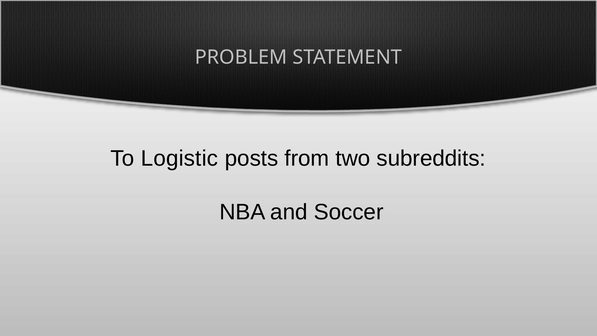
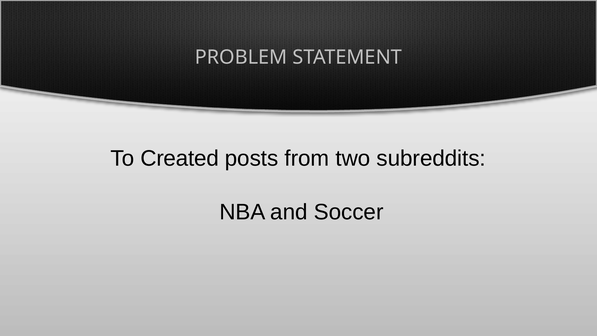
Logistic: Logistic -> Created
